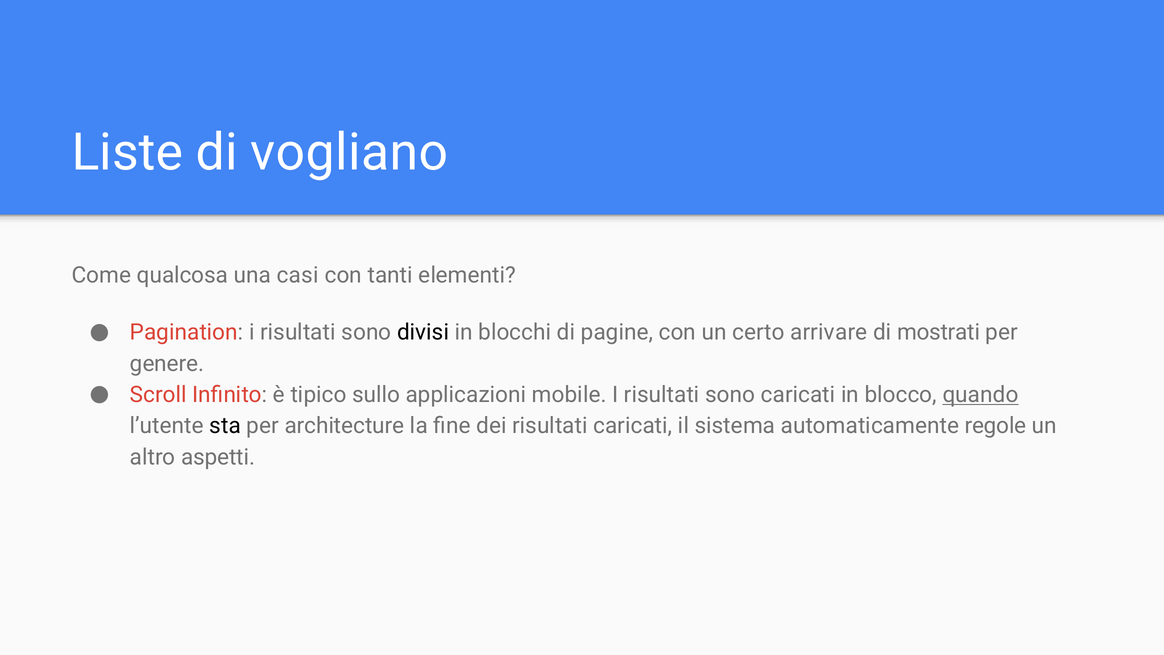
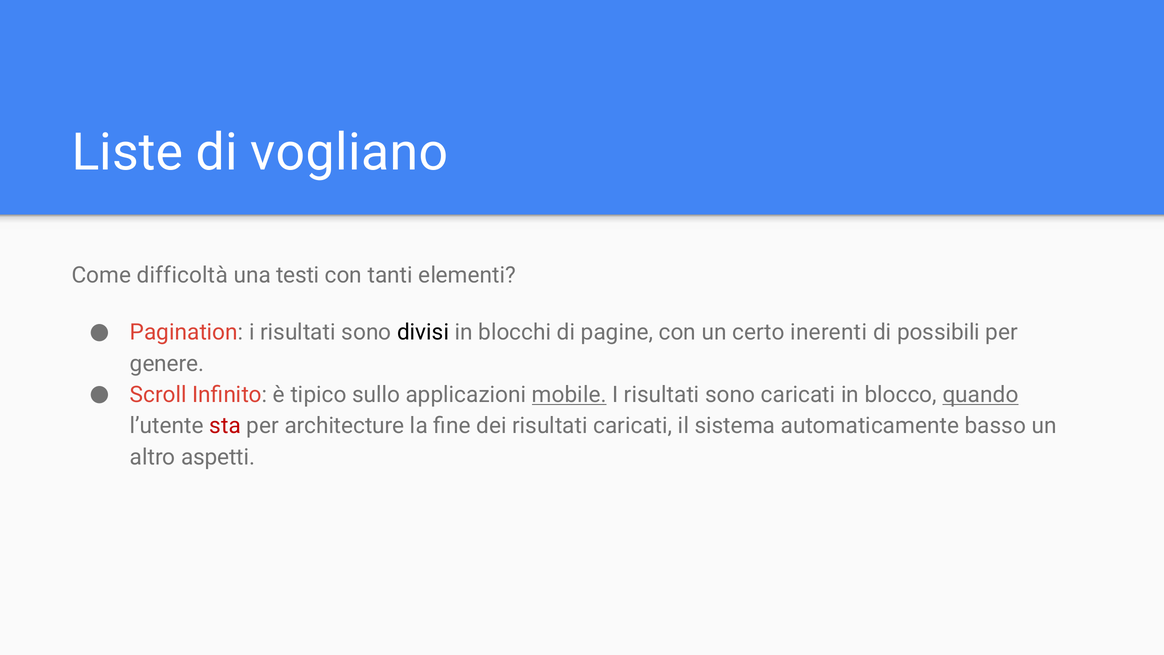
qualcosa: qualcosa -> difficoltà
casi: casi -> testi
arrivare: arrivare -> inerenti
mostrati: mostrati -> possibili
mobile underline: none -> present
sta colour: black -> red
regole: regole -> basso
